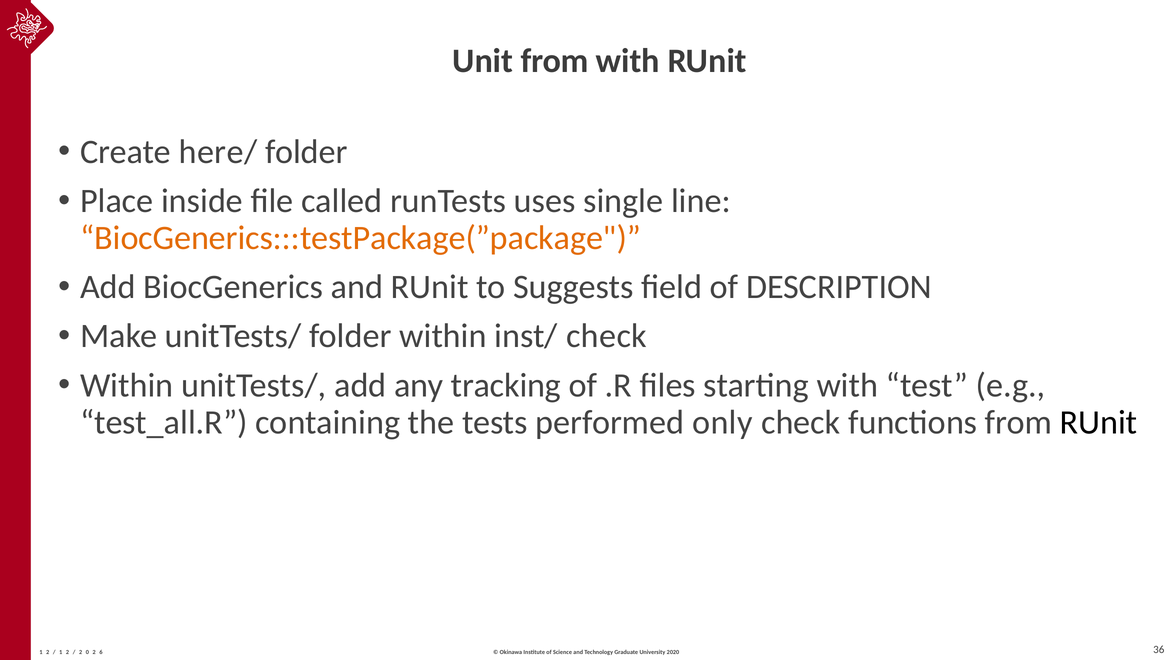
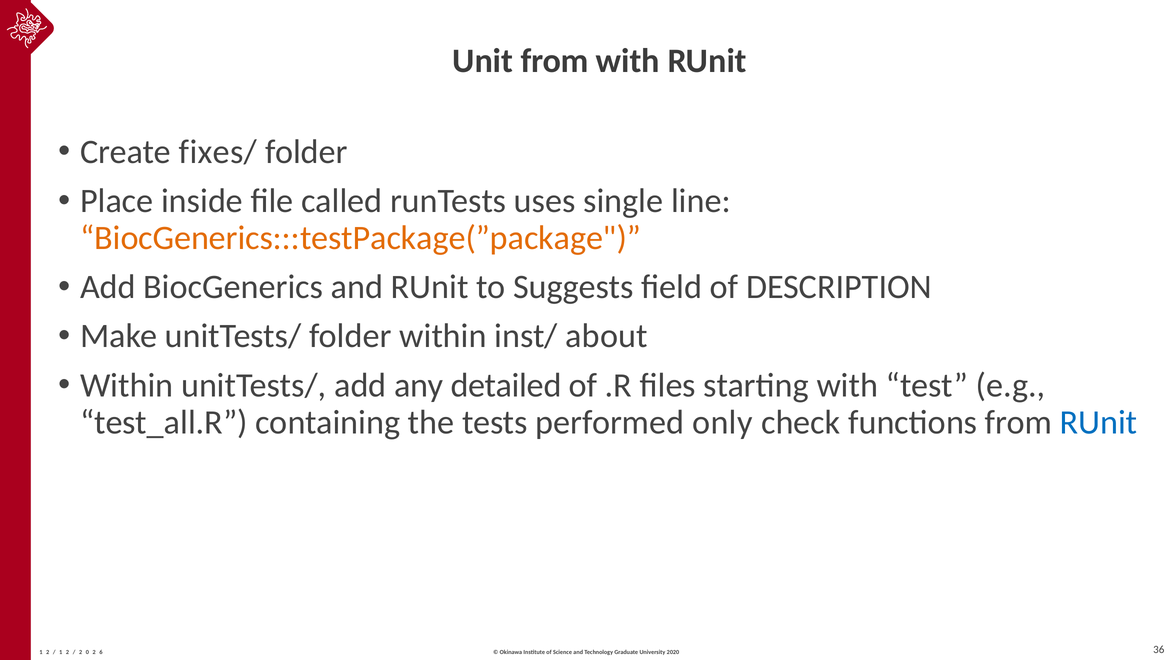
here/: here/ -> fixes/
inst/ check: check -> about
tracking: tracking -> detailed
RUnit at (1099, 422) colour: black -> blue
